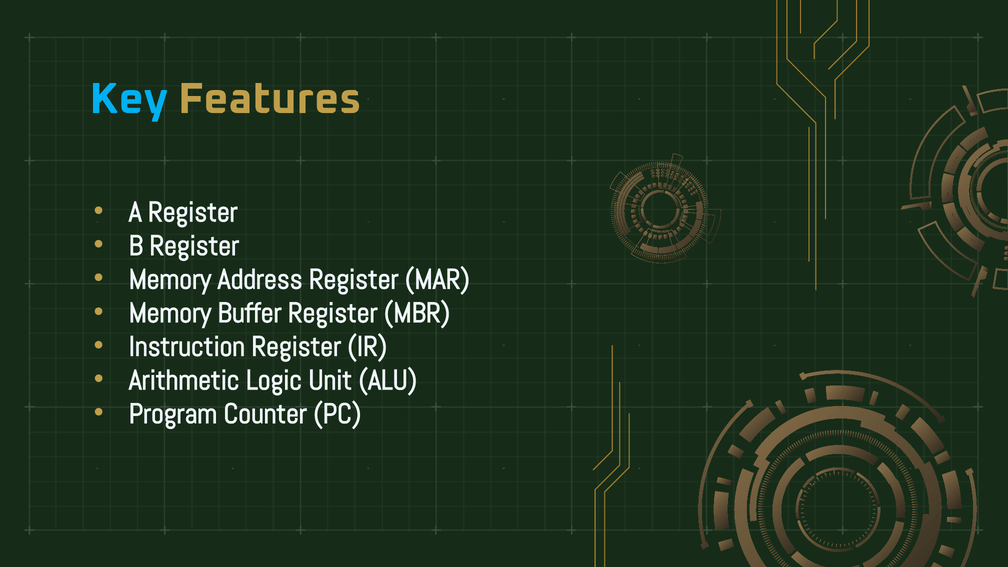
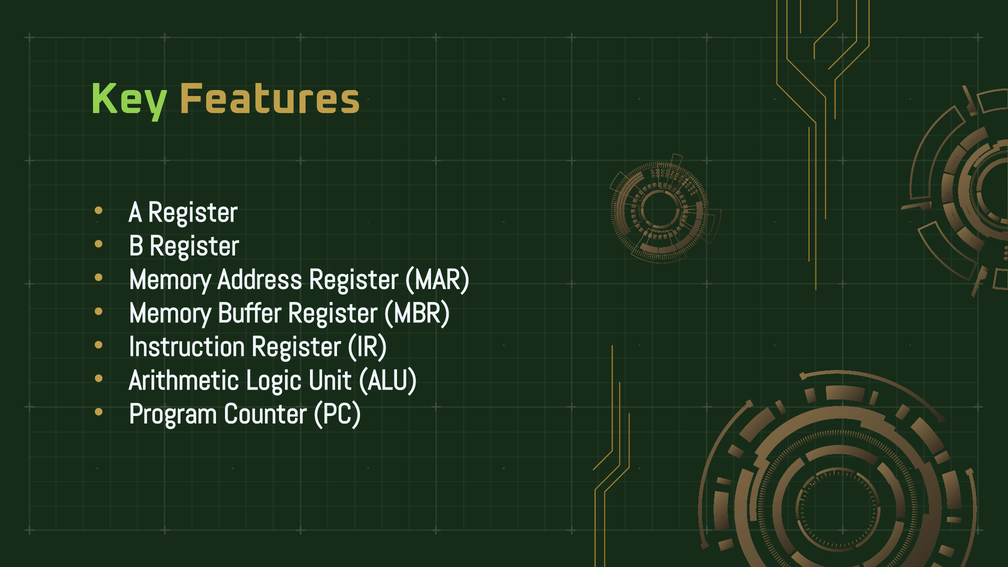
Key colour: light blue -> light green
